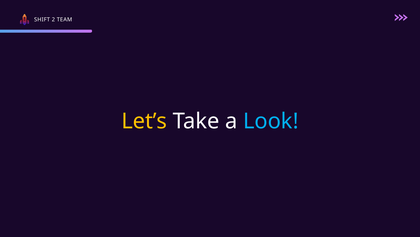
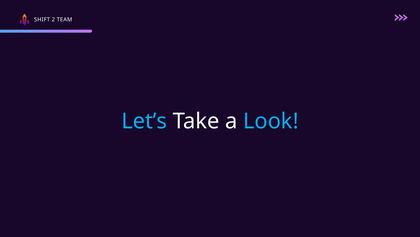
Let’s colour: yellow -> light blue
